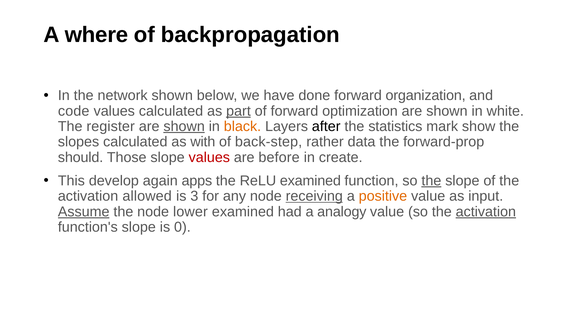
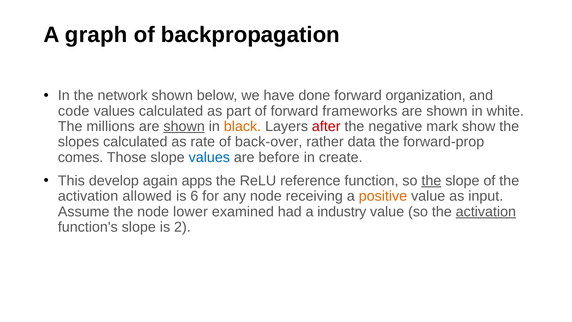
where: where -> graph
part underline: present -> none
optimization: optimization -> frameworks
register: register -> millions
after colour: black -> red
statistics: statistics -> negative
with: with -> rate
back-step: back-step -> back-over
should: should -> comes
values at (209, 157) colour: red -> blue
ReLU examined: examined -> reference
3: 3 -> 6
receiving underline: present -> none
Assume underline: present -> none
analogy: analogy -> industry
0: 0 -> 2
